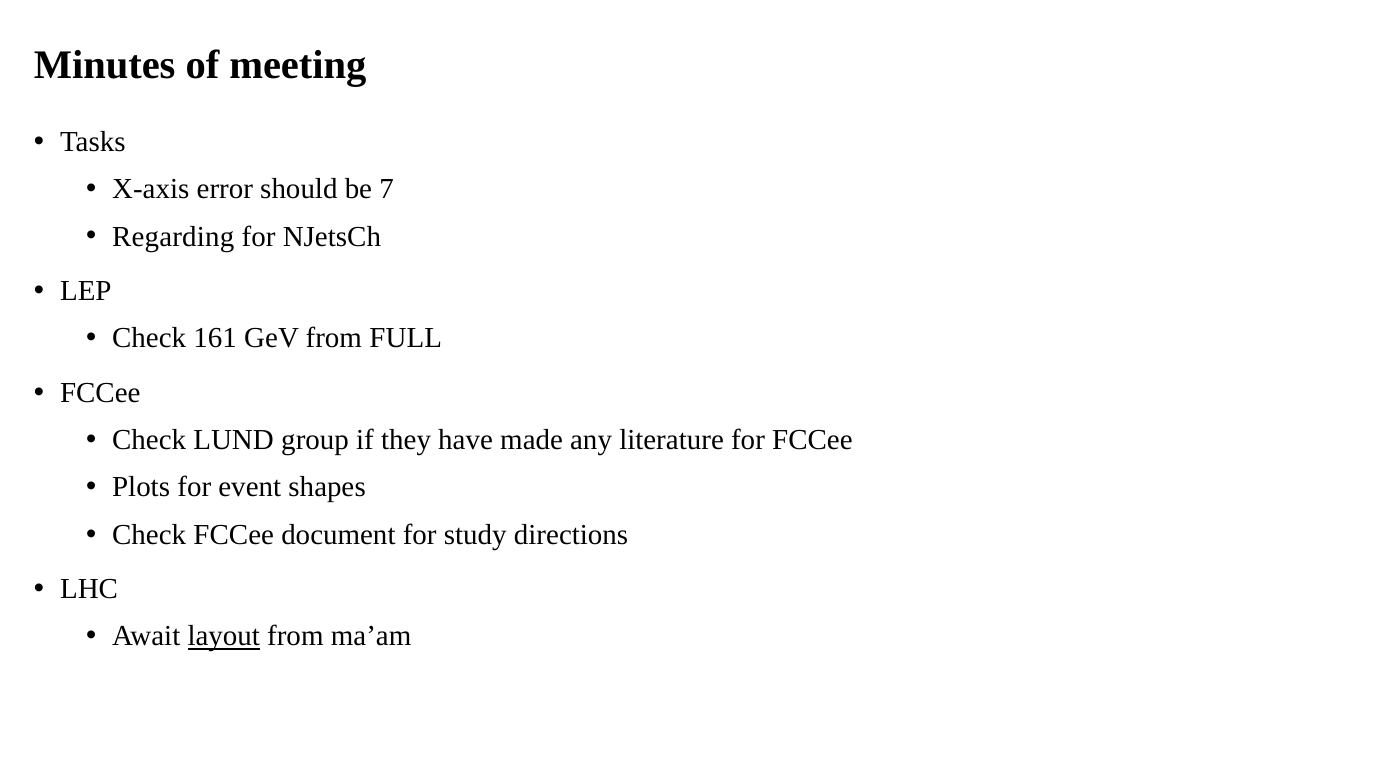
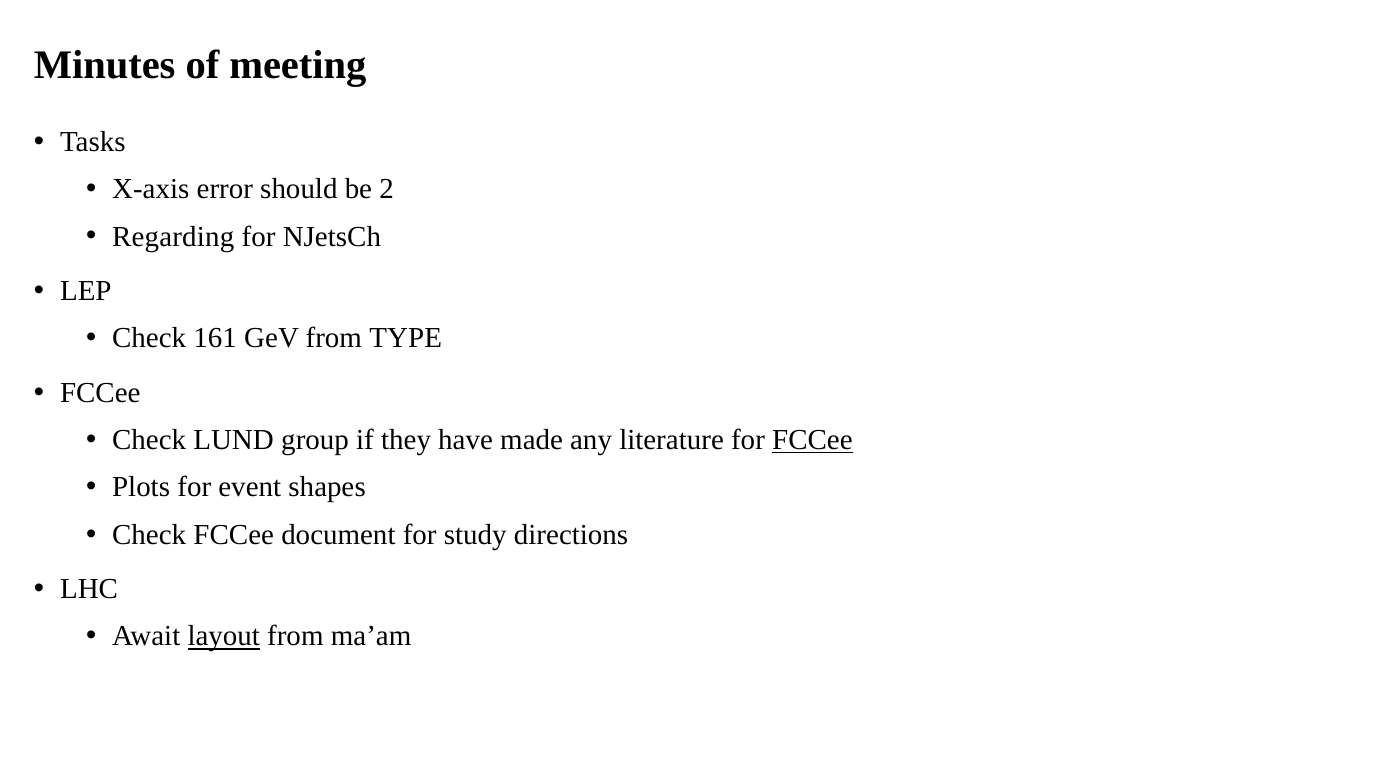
7: 7 -> 2
FULL: FULL -> TYPE
FCCee at (812, 440) underline: none -> present
